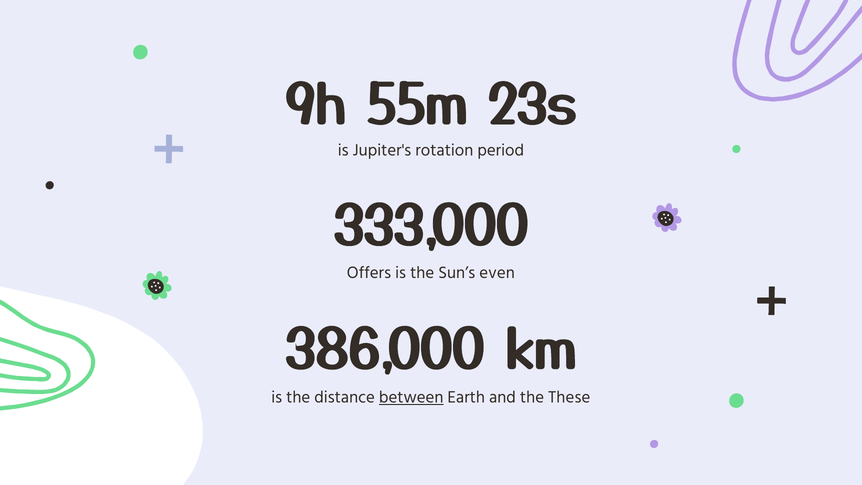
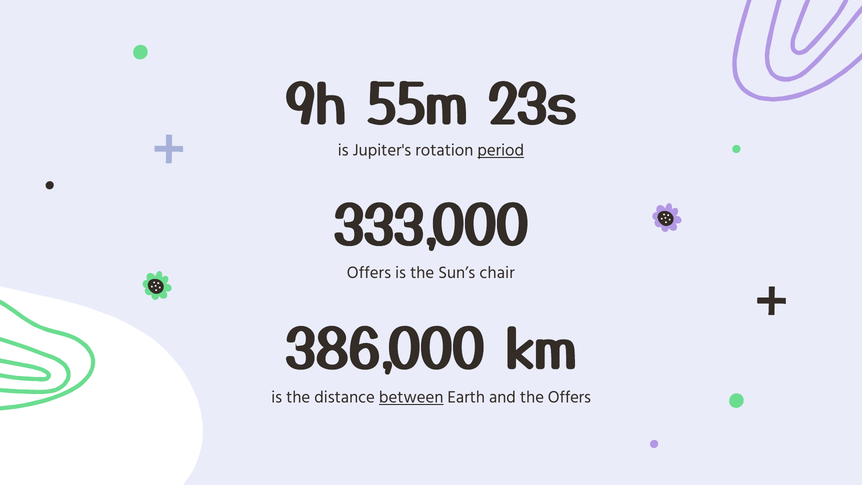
period underline: none -> present
even: even -> chair
the These: These -> Offers
